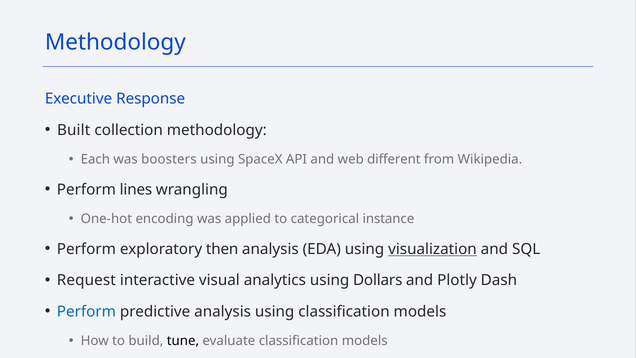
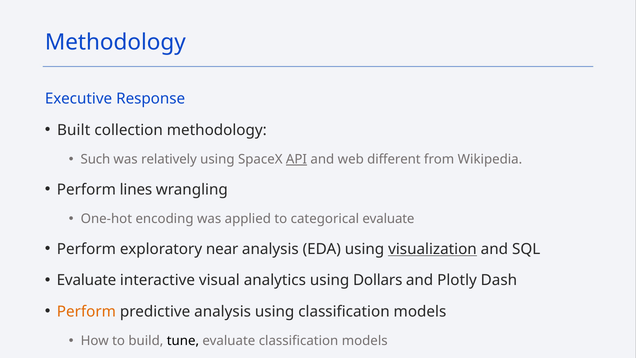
Each: Each -> Such
boosters: boosters -> relatively
API underline: none -> present
categorical instance: instance -> evaluate
then: then -> near
Request at (86, 280): Request -> Evaluate
Perform at (86, 311) colour: blue -> orange
